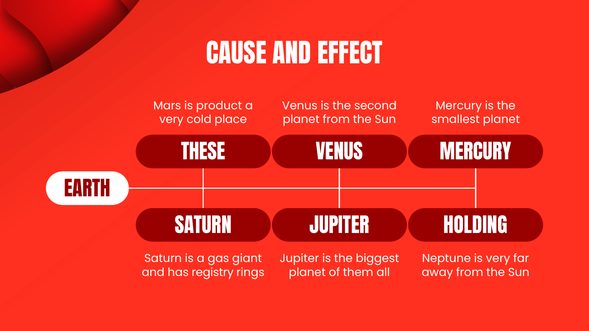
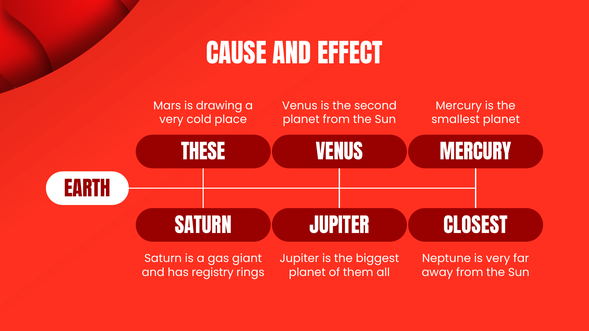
product: product -> drawing
HOLDING: HOLDING -> CLOSEST
